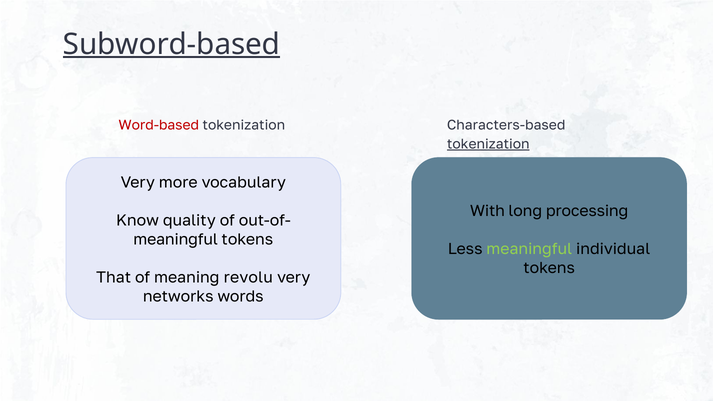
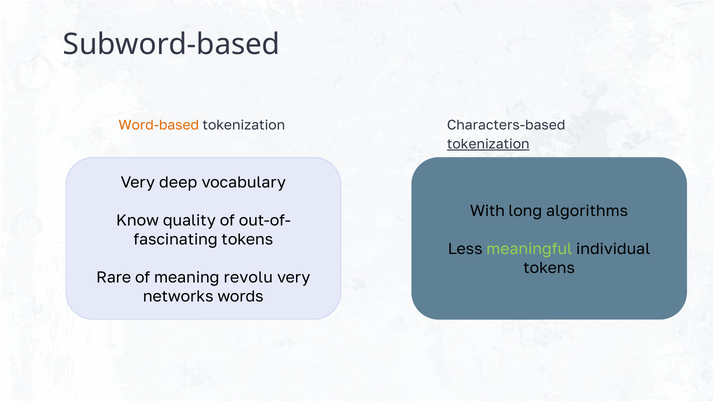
Subword-based underline: present -> none
Word-based colour: red -> orange
more: more -> deep
processing: processing -> algorithms
meaningful at (176, 240): meaningful -> fascinating
That: That -> Rare
